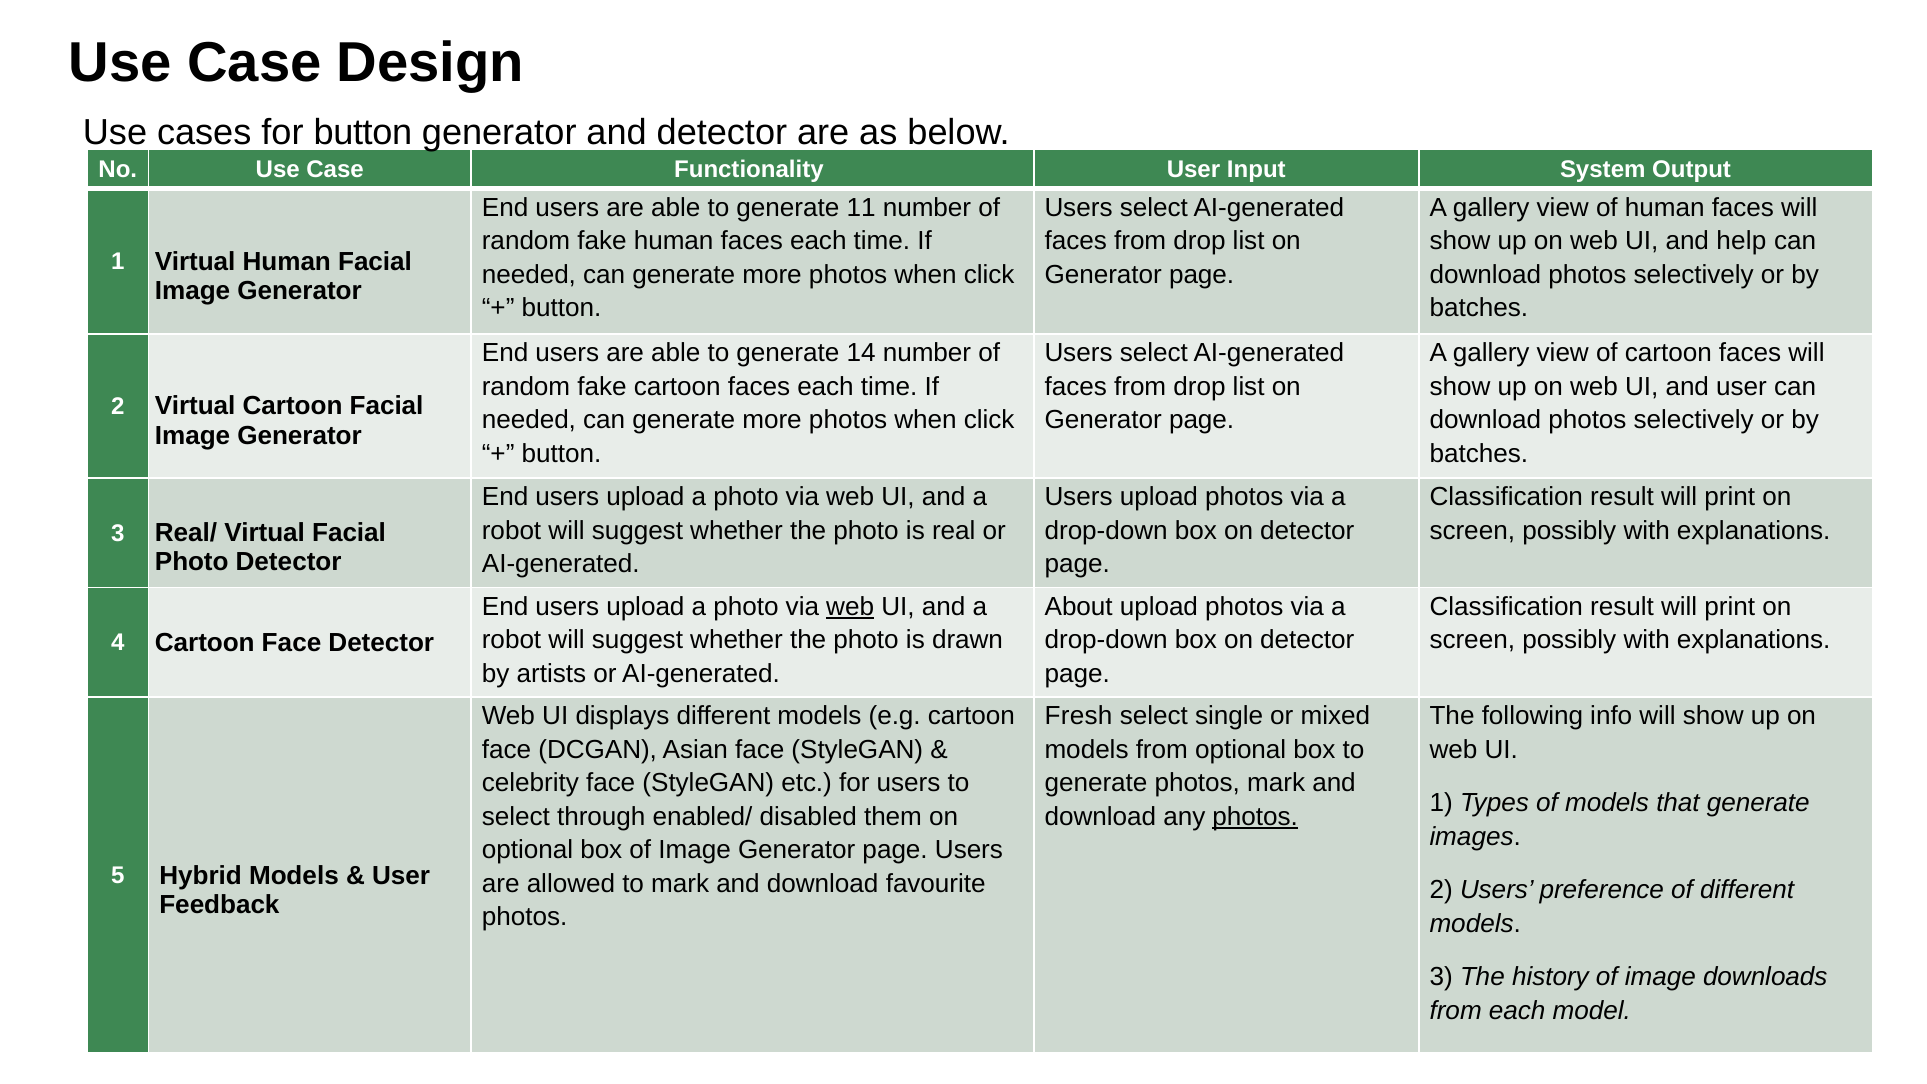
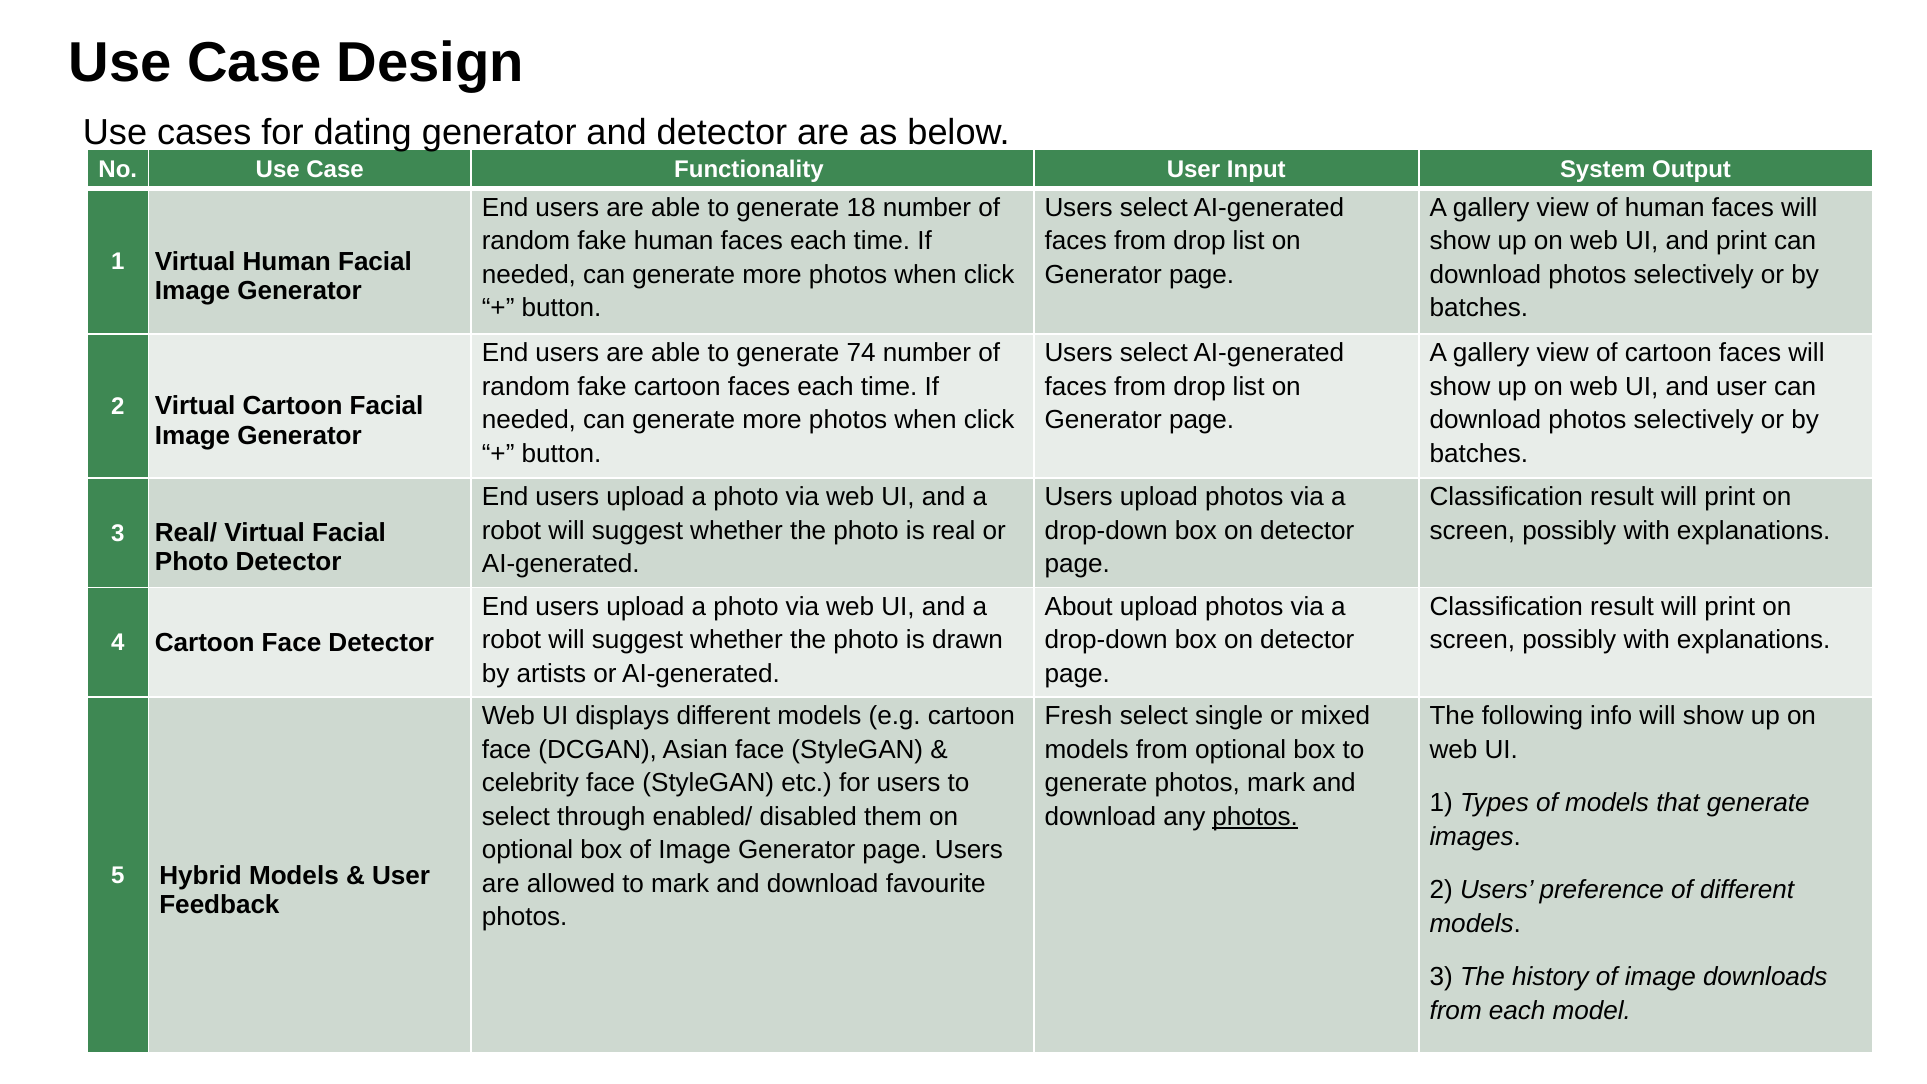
for button: button -> dating
11: 11 -> 18
and help: help -> print
14: 14 -> 74
web at (850, 607) underline: present -> none
